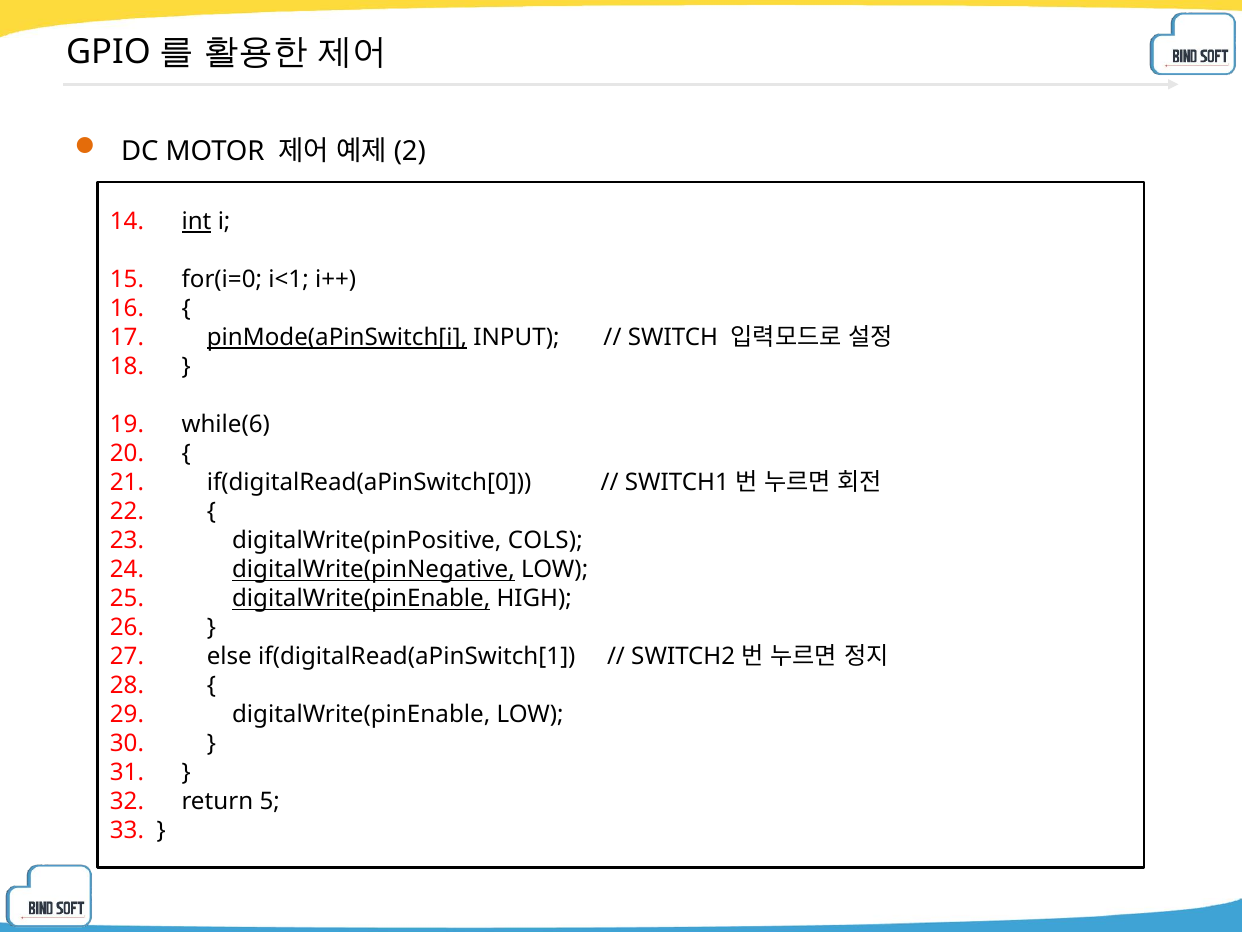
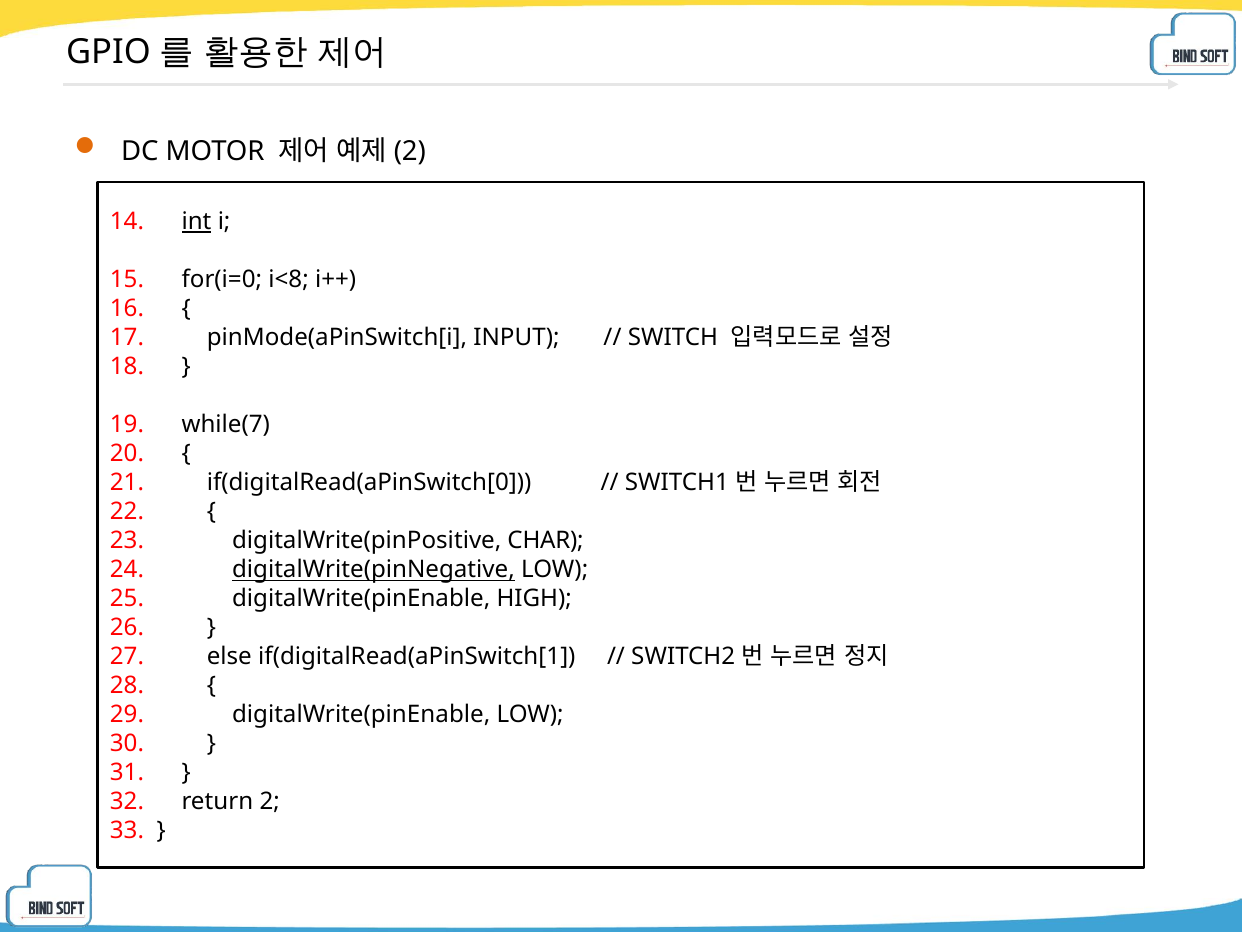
i<1: i<1 -> i<8
pinMode(aPinSwitch[i underline: present -> none
while(6: while(6 -> while(7
COLS: COLS -> CHAR
digitalWrite(pinEnable at (361, 599) underline: present -> none
5: 5 -> 2
